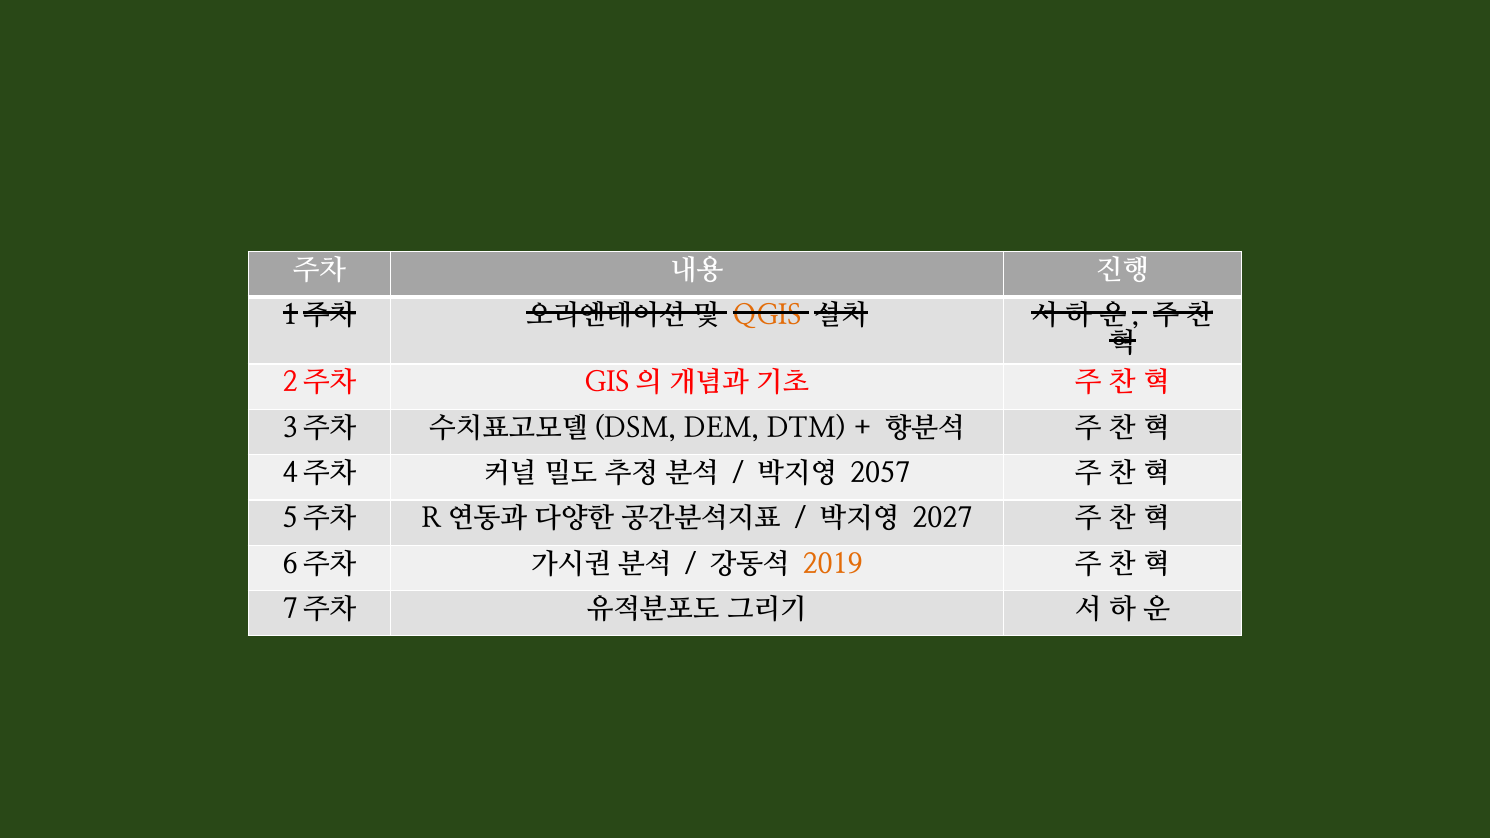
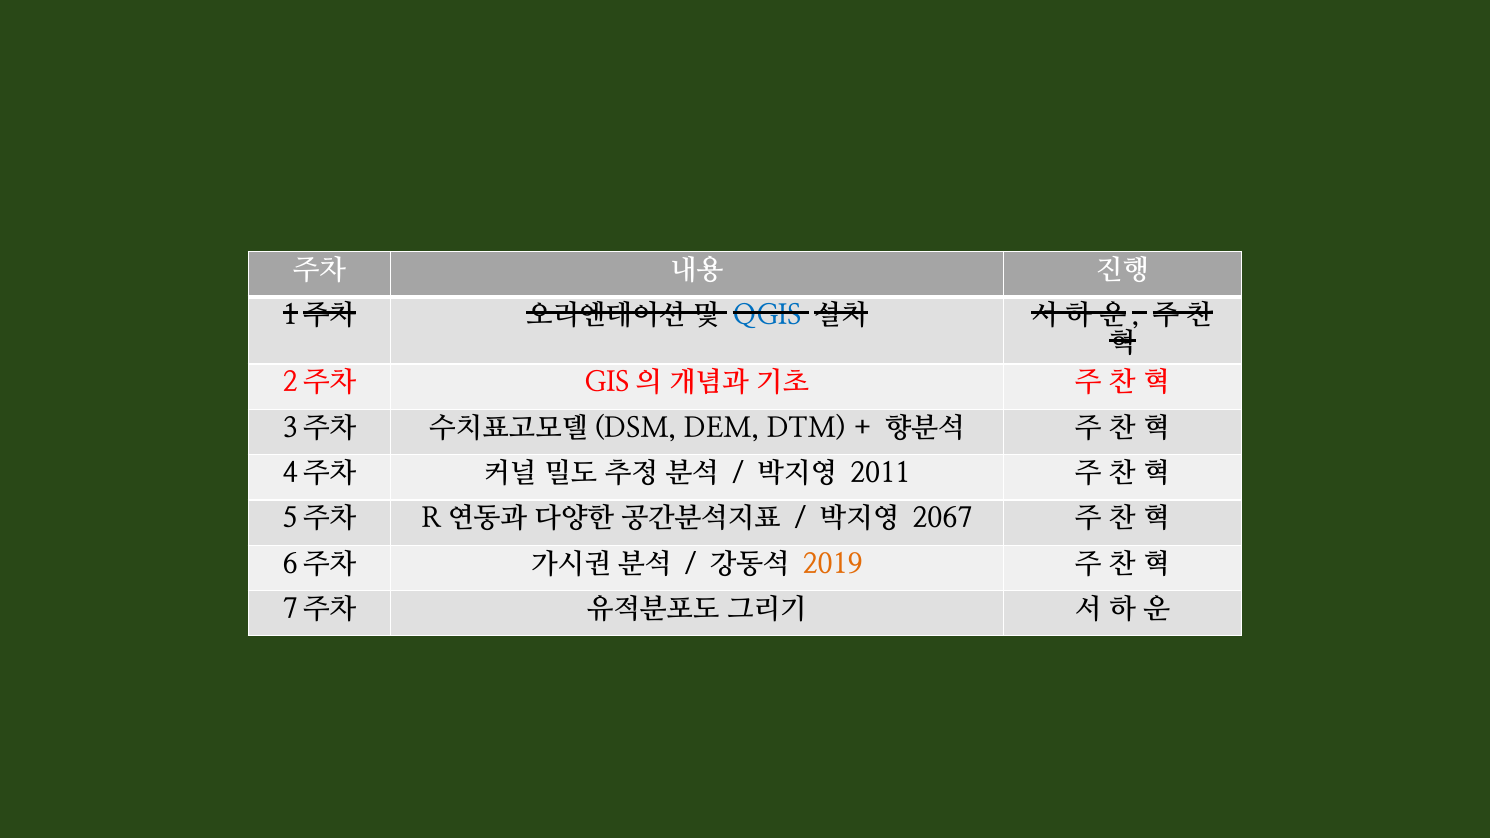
QGIS colour: orange -> blue
2057: 2057 -> 2011
2027: 2027 -> 2067
